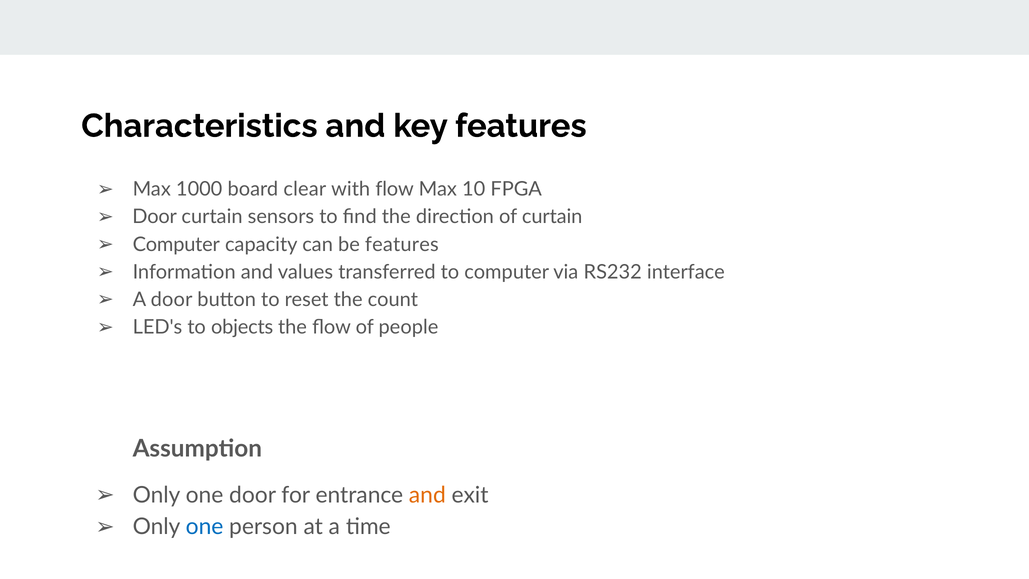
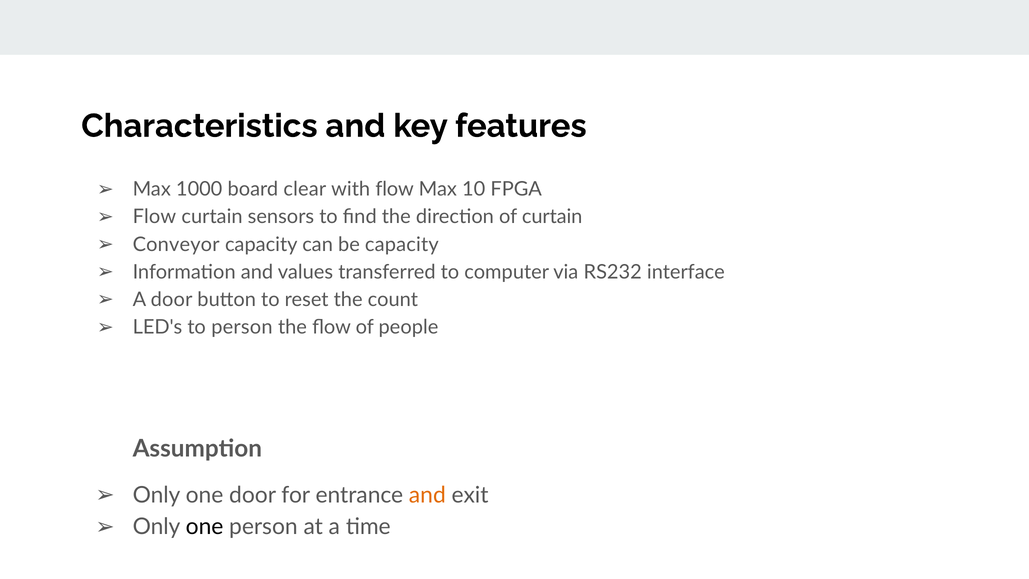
Door at (155, 217): Door -> Flow
Computer at (176, 244): Computer -> Conveyor
be features: features -> capacity
to objects: objects -> person
one at (205, 527) colour: blue -> black
